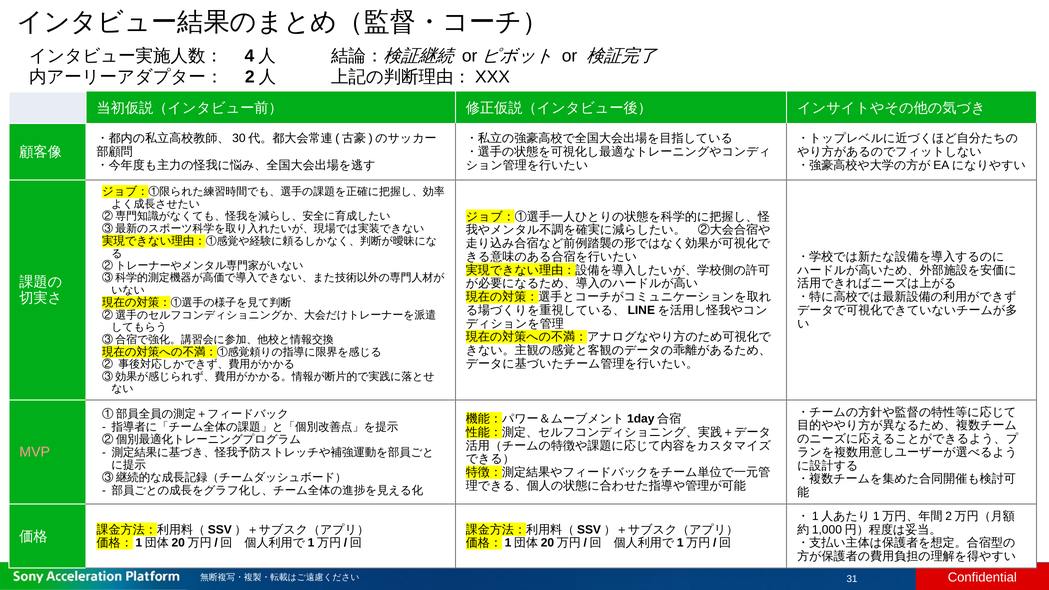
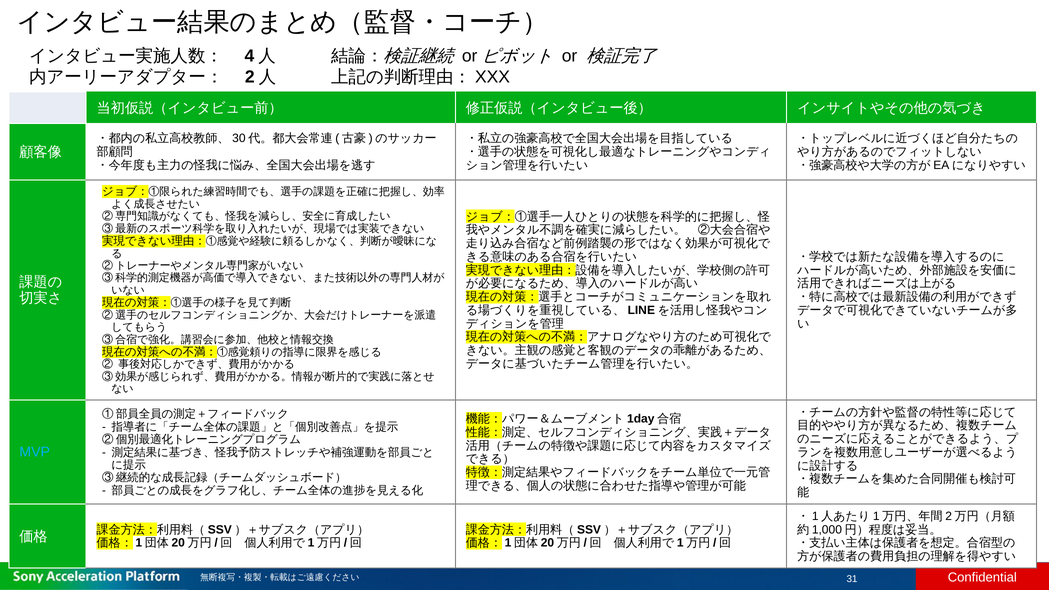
MVP colour: pink -> light blue
